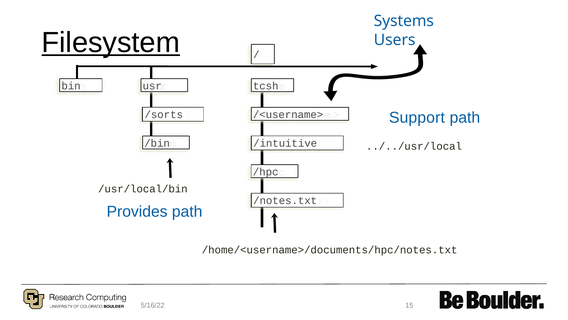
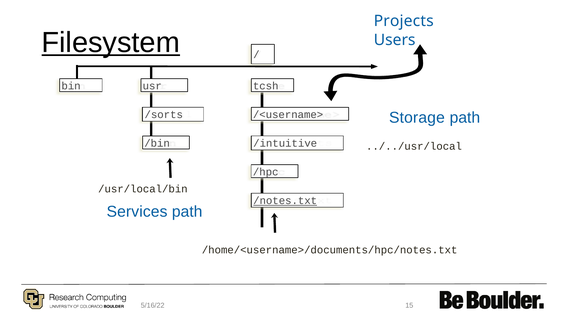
Systems: Systems -> Projects
Support: Support -> Storage
/notes.txt underline: none -> present
Provides: Provides -> Services
